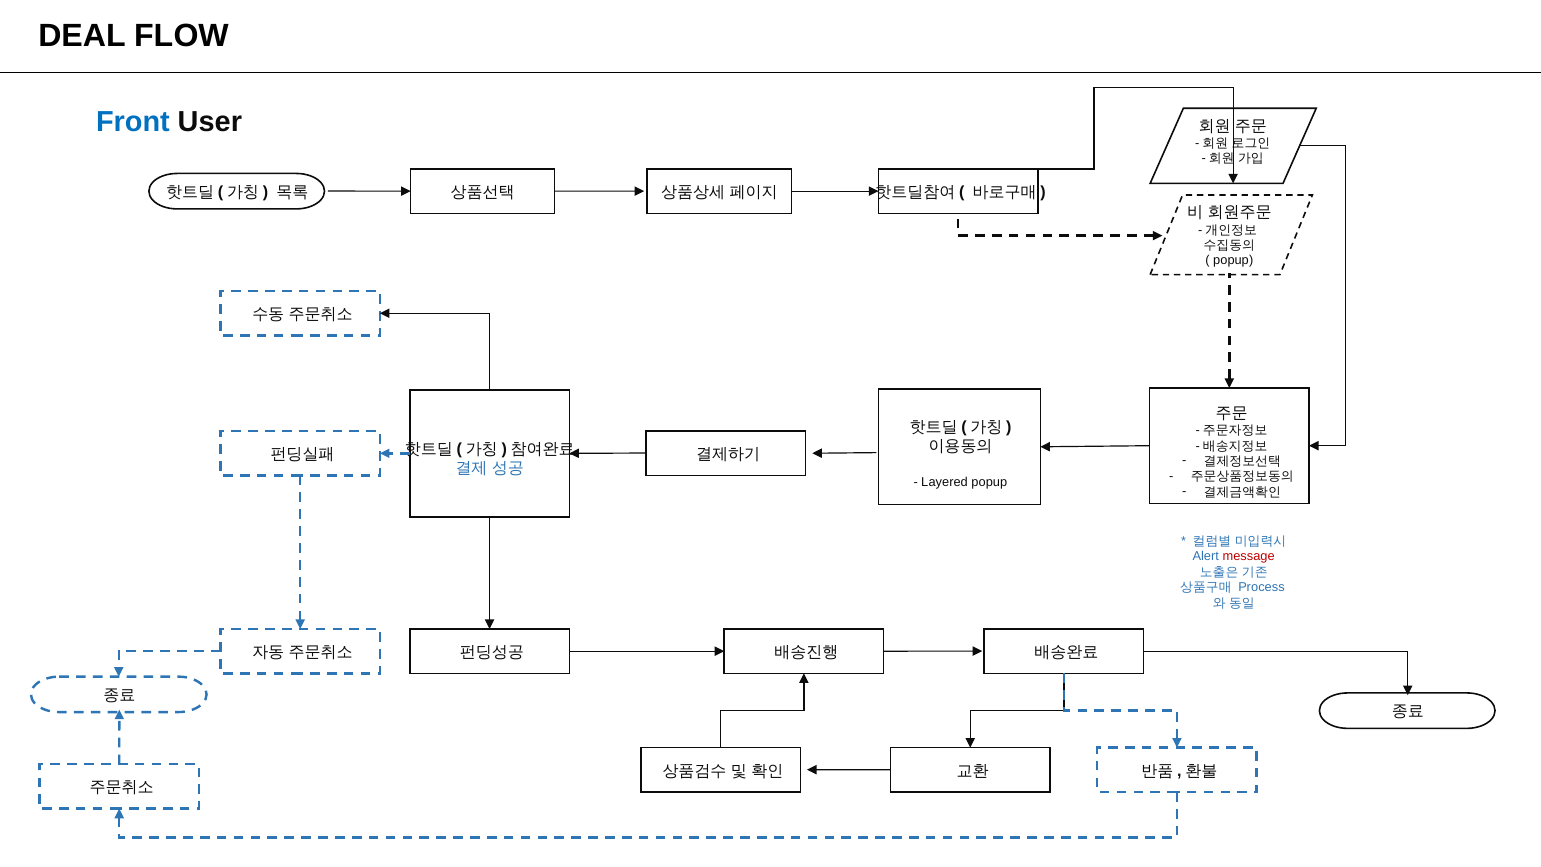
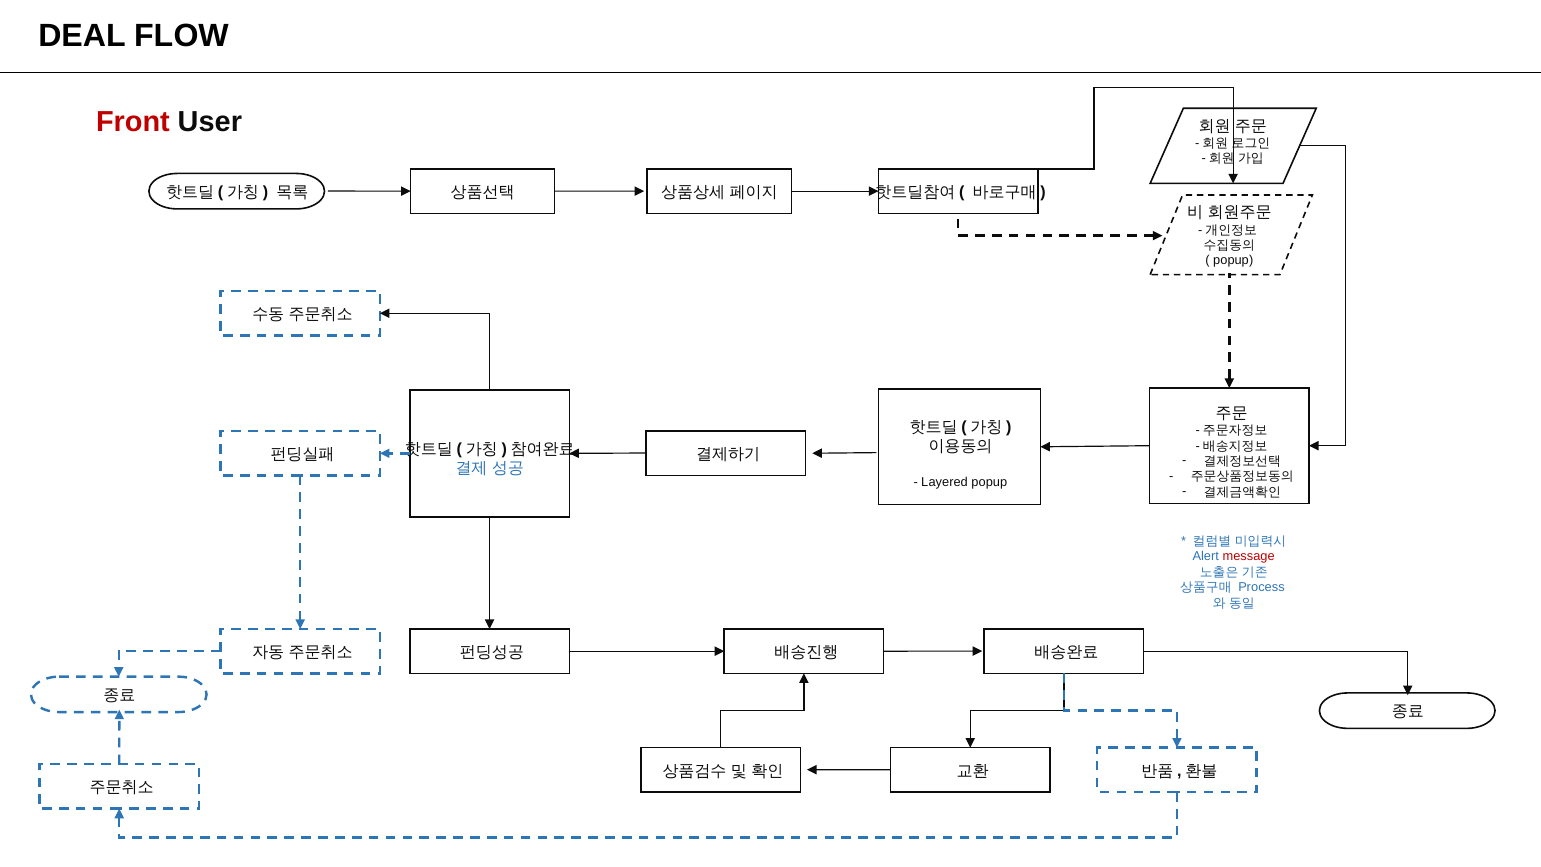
Front colour: blue -> red
